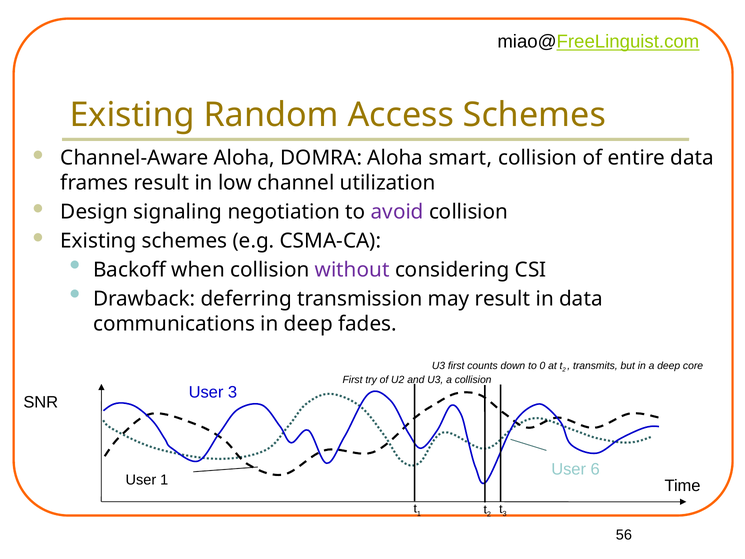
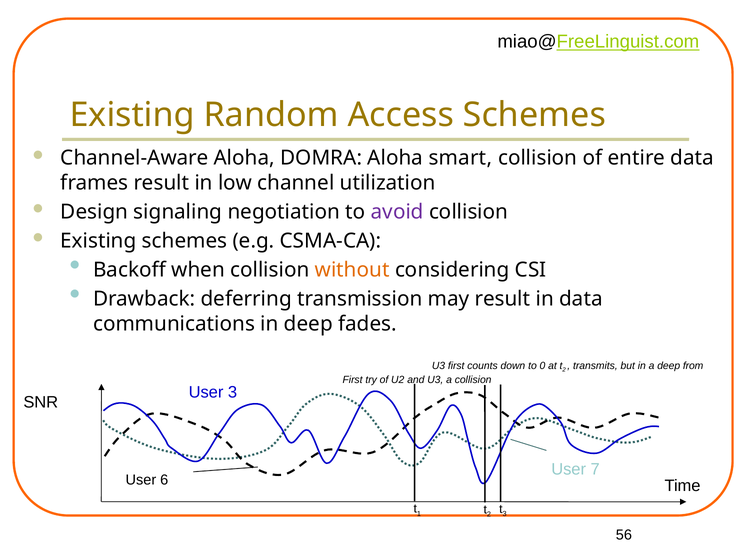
without colour: purple -> orange
core: core -> from
6: 6 -> 7
User 1: 1 -> 6
